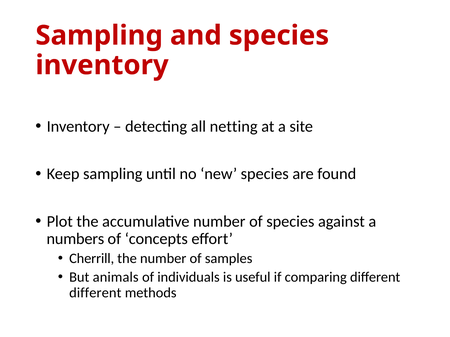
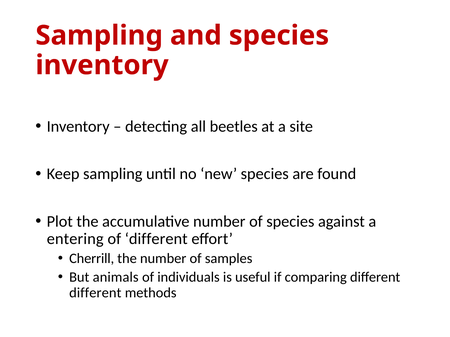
netting: netting -> beetles
numbers: numbers -> entering
of concepts: concepts -> different
